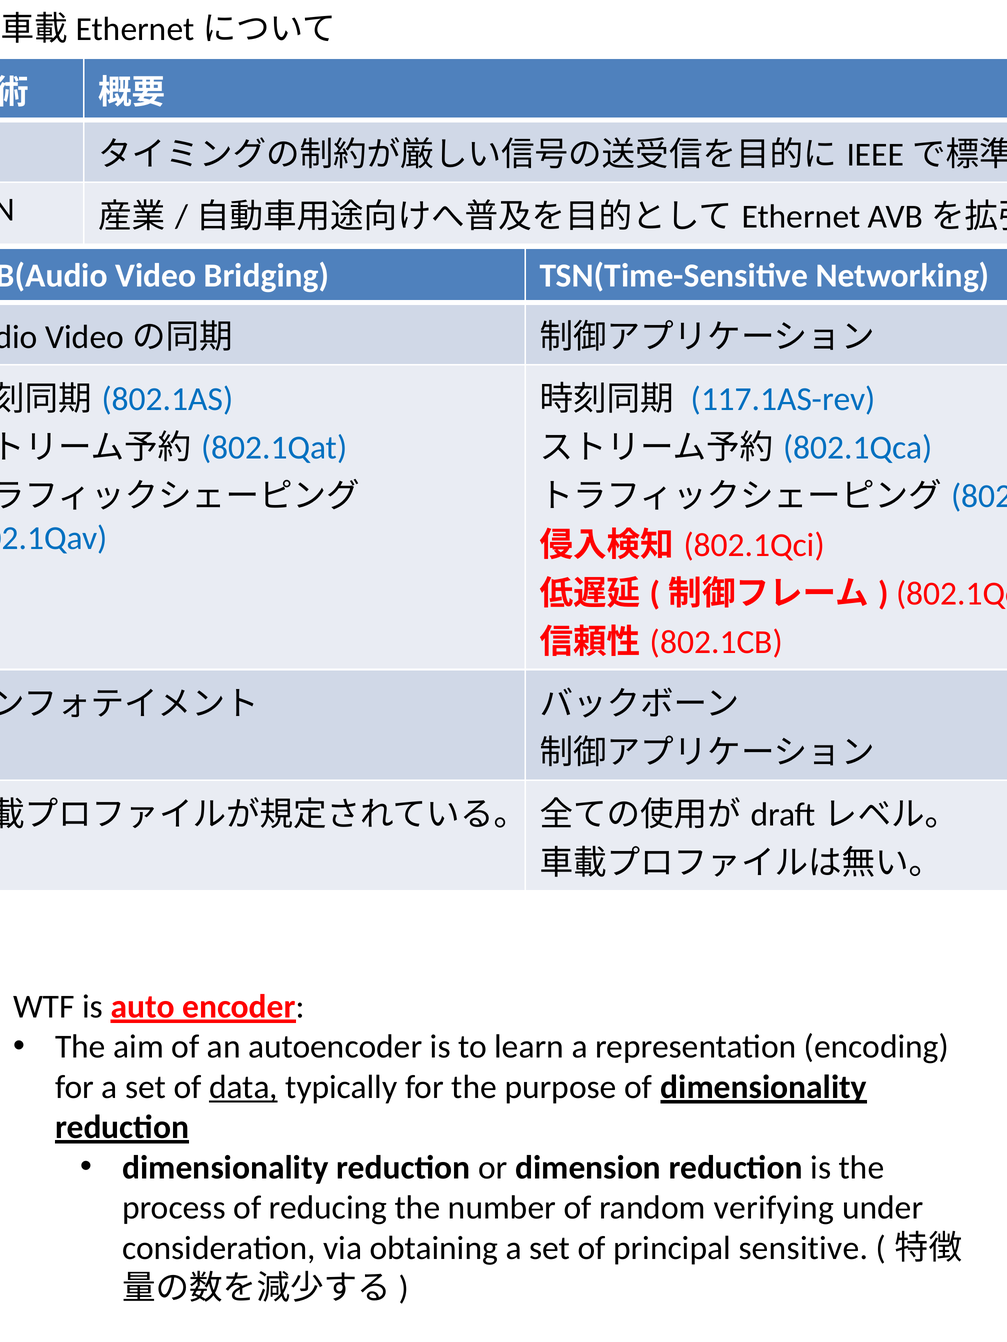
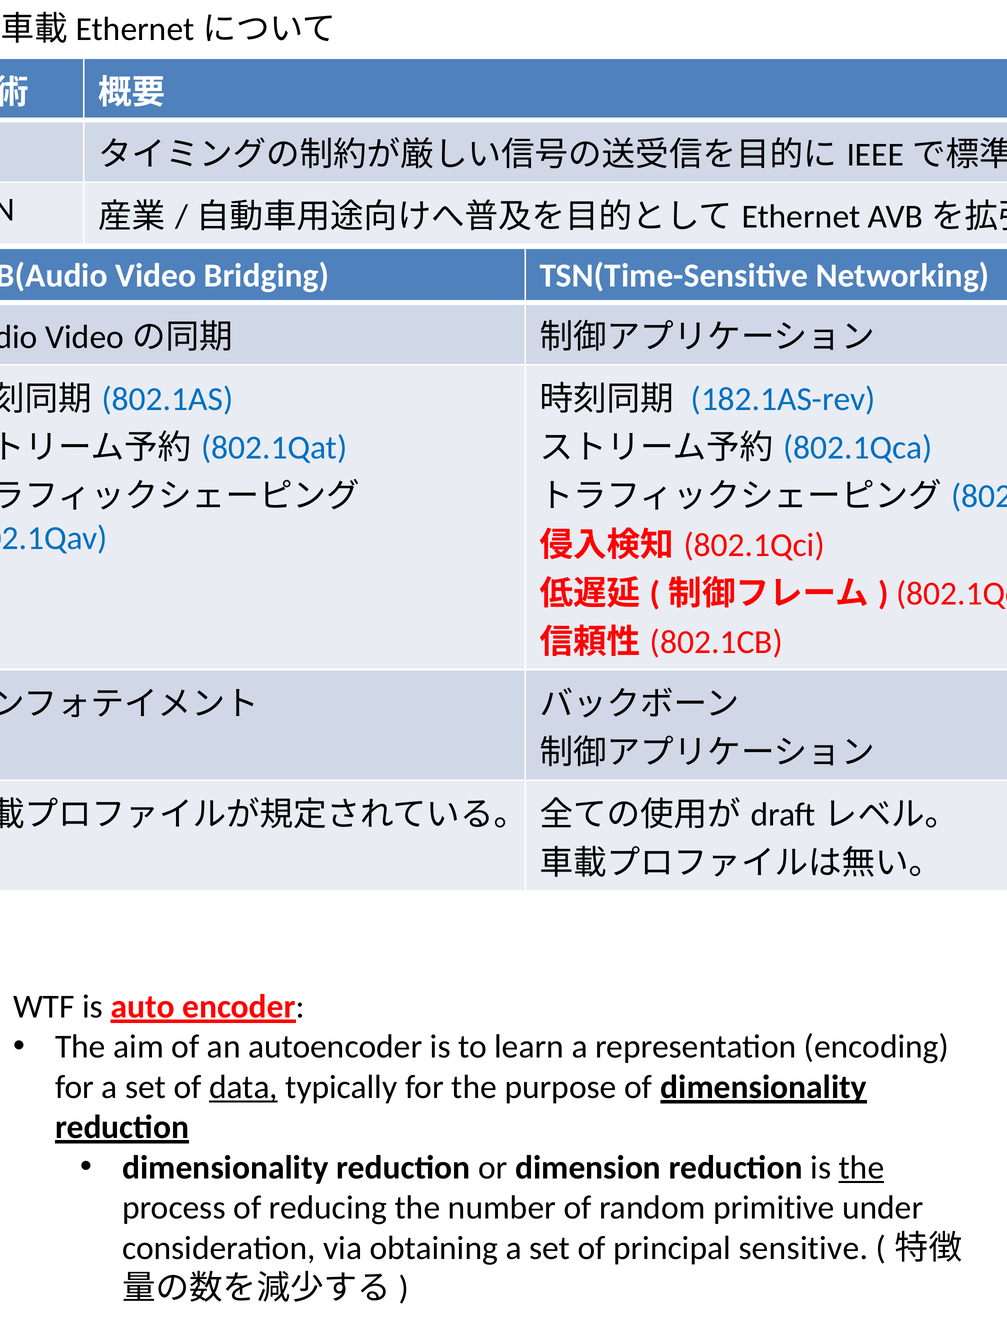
117.1AS-rev: 117.1AS-rev -> 182.1AS-rev
the at (861, 1168) underline: none -> present
verifying: verifying -> primitive
